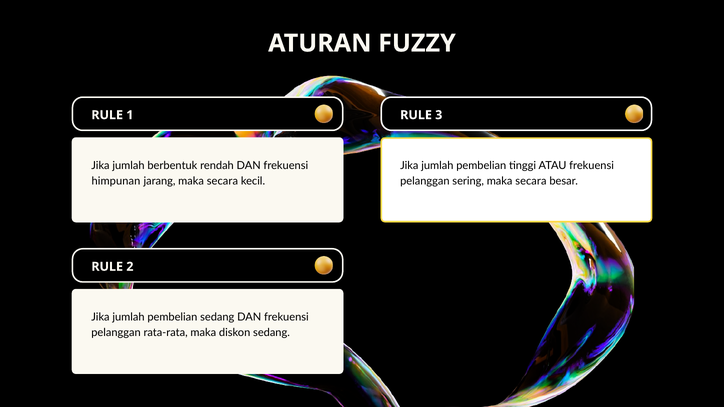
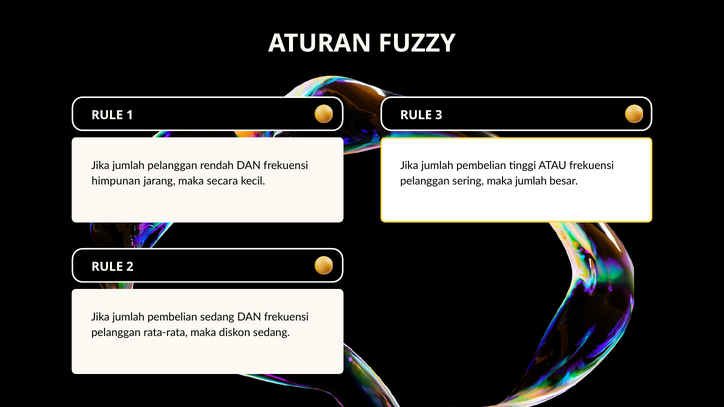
jumlah berbentuk: berbentuk -> pelanggan
sering maka secara: secara -> jumlah
